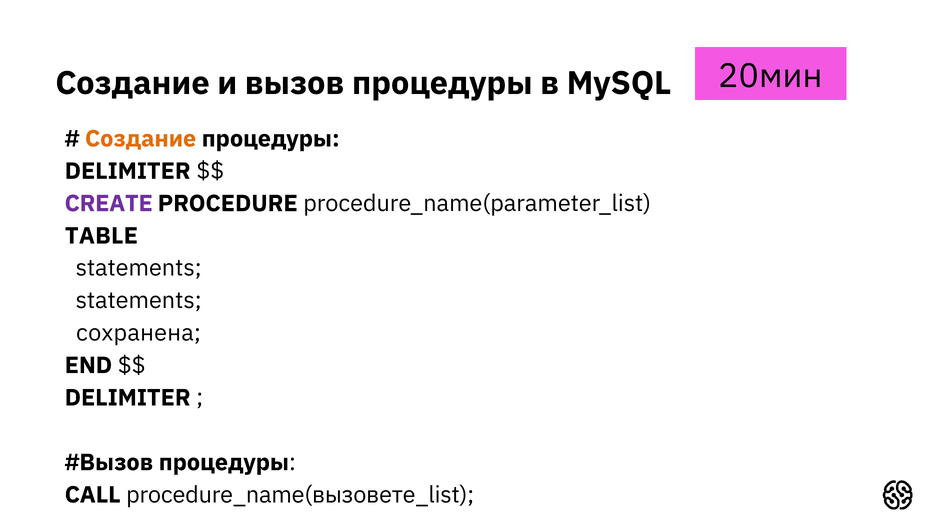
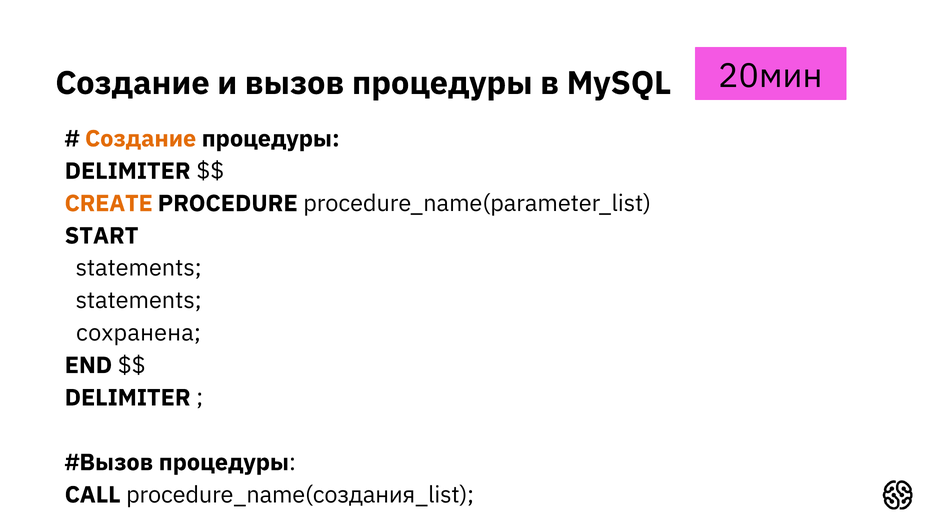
CREATE colour: purple -> orange
TABLE: TABLE -> START
procedure_name(вызовете_list: procedure_name(вызовете_list -> procedure_name(создания_list
